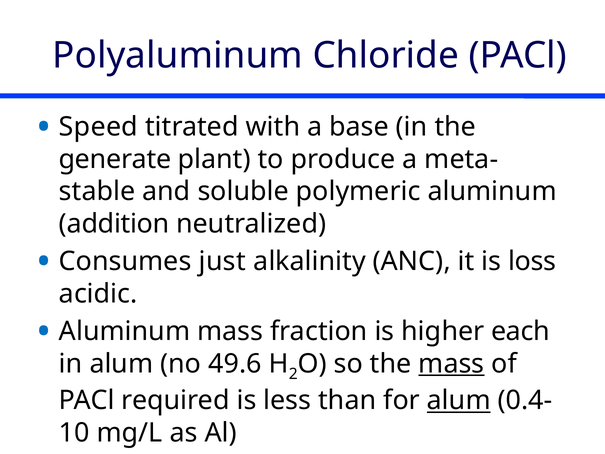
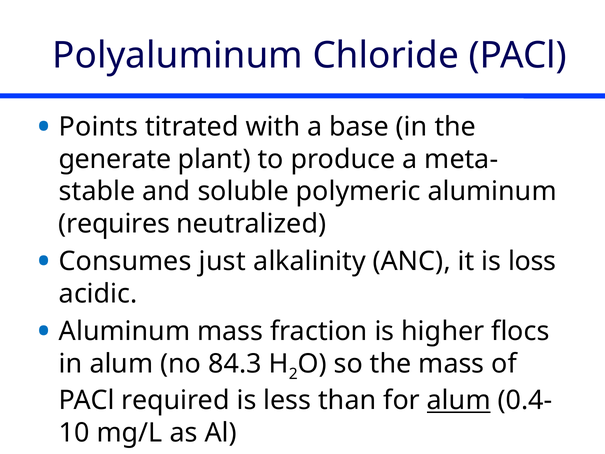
Speed: Speed -> Points
addition: addition -> requires
each: each -> flocs
49.6: 49.6 -> 84.3
mass at (451, 364) underline: present -> none
